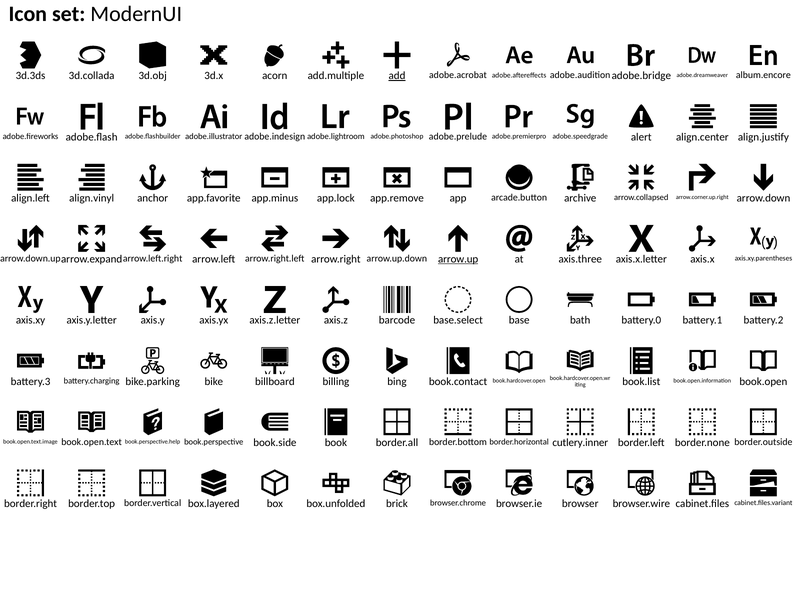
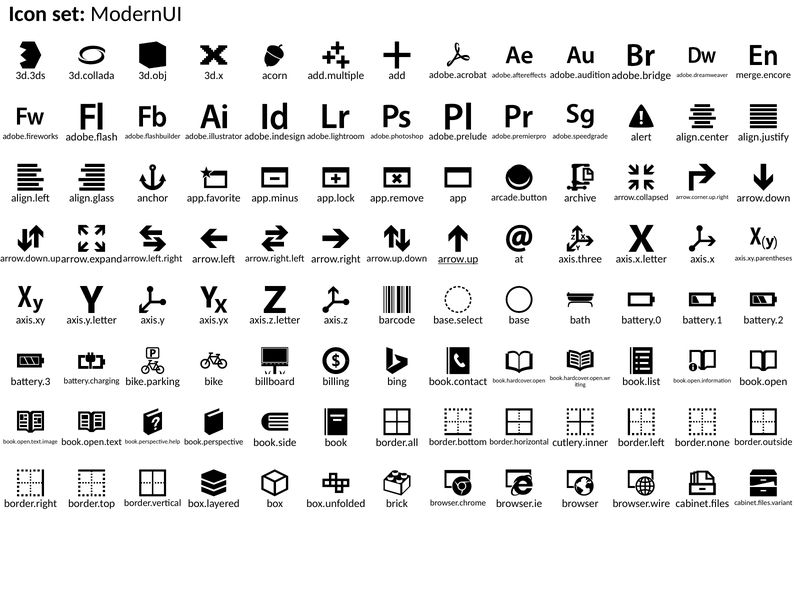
add underline: present -> none
album.encore: album.encore -> merge.encore
align.vinyl: align.vinyl -> align.glass
